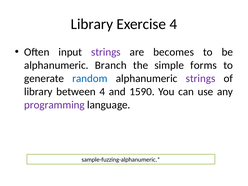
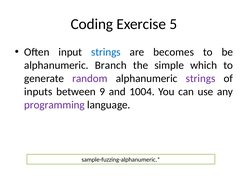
Library at (92, 24): Library -> Coding
Exercise 4: 4 -> 5
strings at (106, 52) colour: purple -> blue
forms: forms -> which
random colour: blue -> purple
library at (38, 92): library -> inputs
between 4: 4 -> 9
1590: 1590 -> 1004
